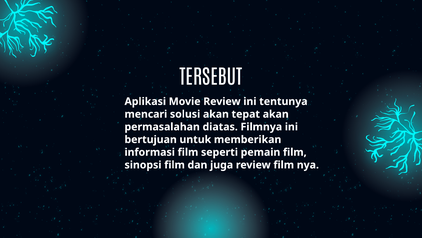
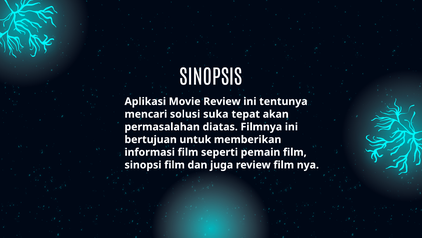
TERSEBUT: TERSEBUT -> SINOPSIS
solusi akan: akan -> suka
